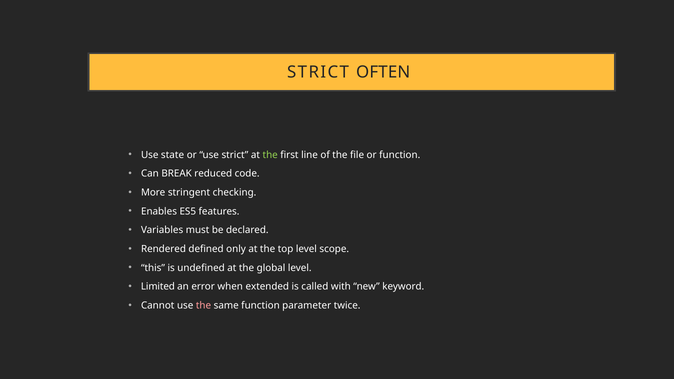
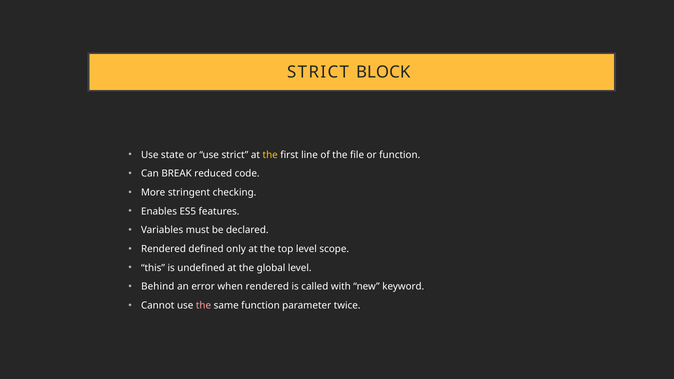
OFTEN: OFTEN -> BLOCK
the at (270, 155) colour: light green -> yellow
Limited: Limited -> Behind
when extended: extended -> rendered
